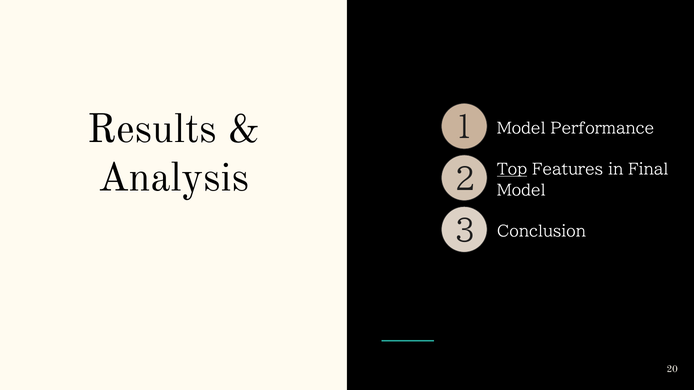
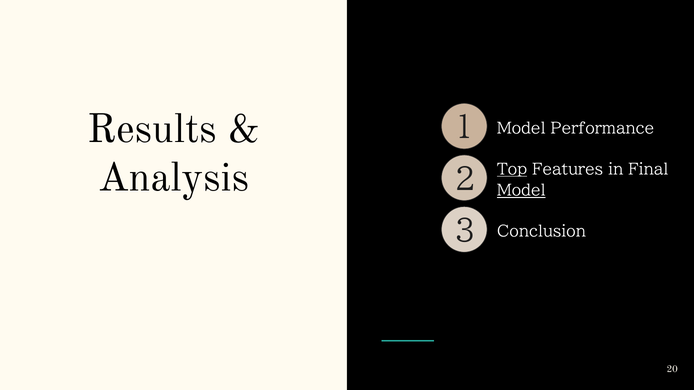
Model at (521, 191) underline: none -> present
